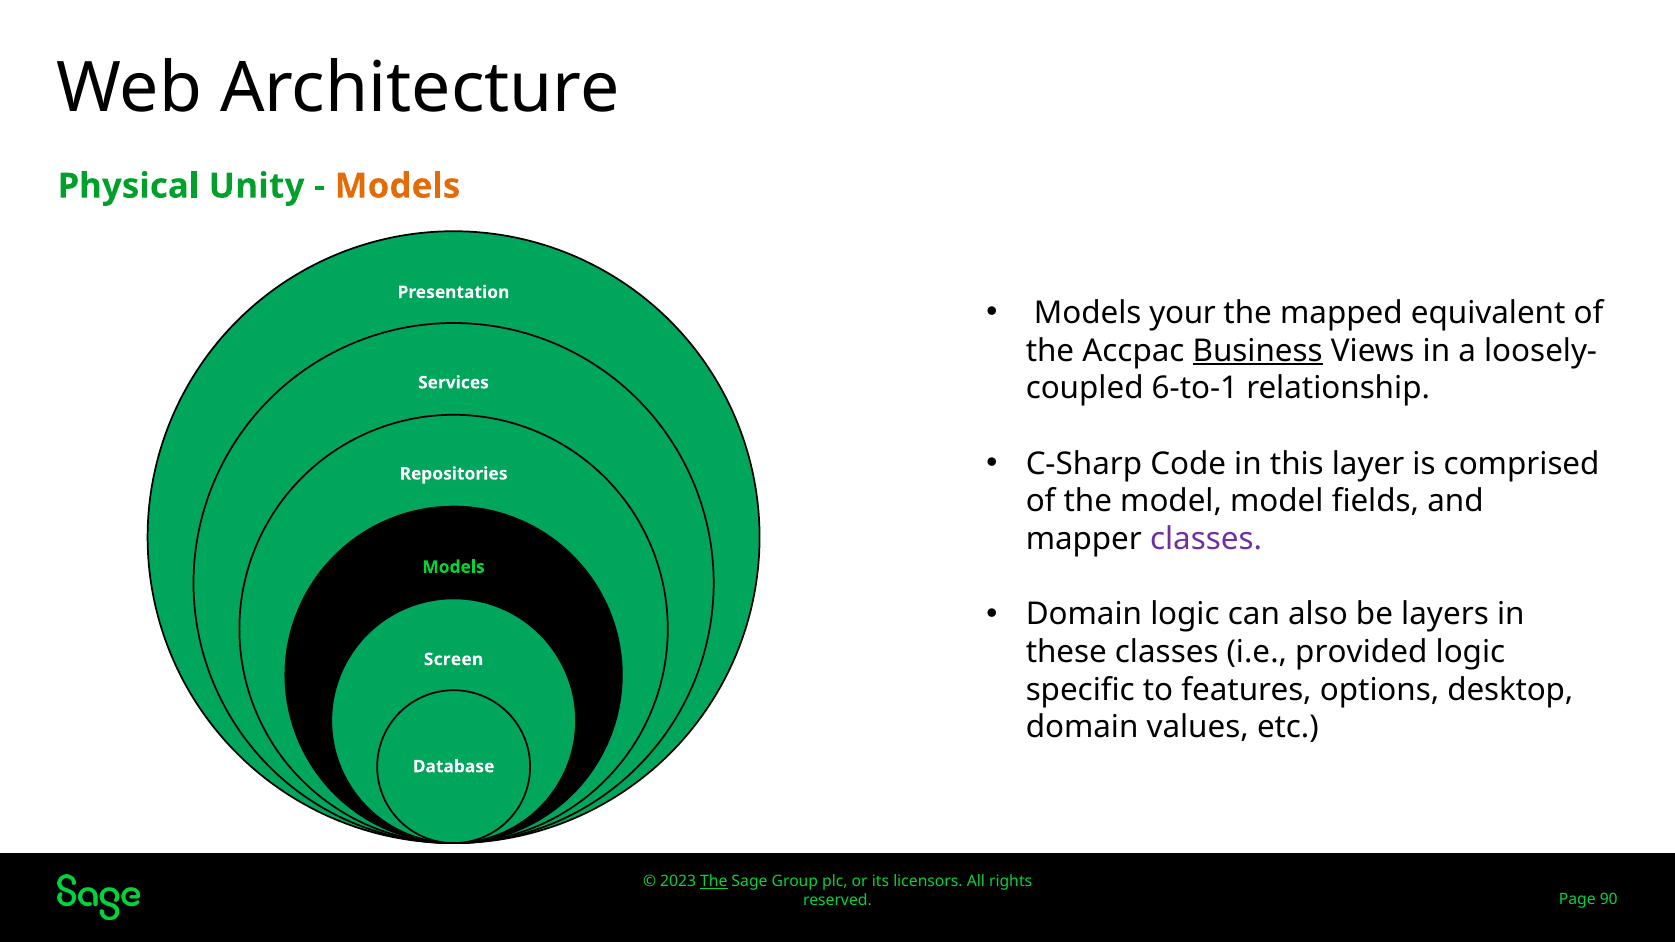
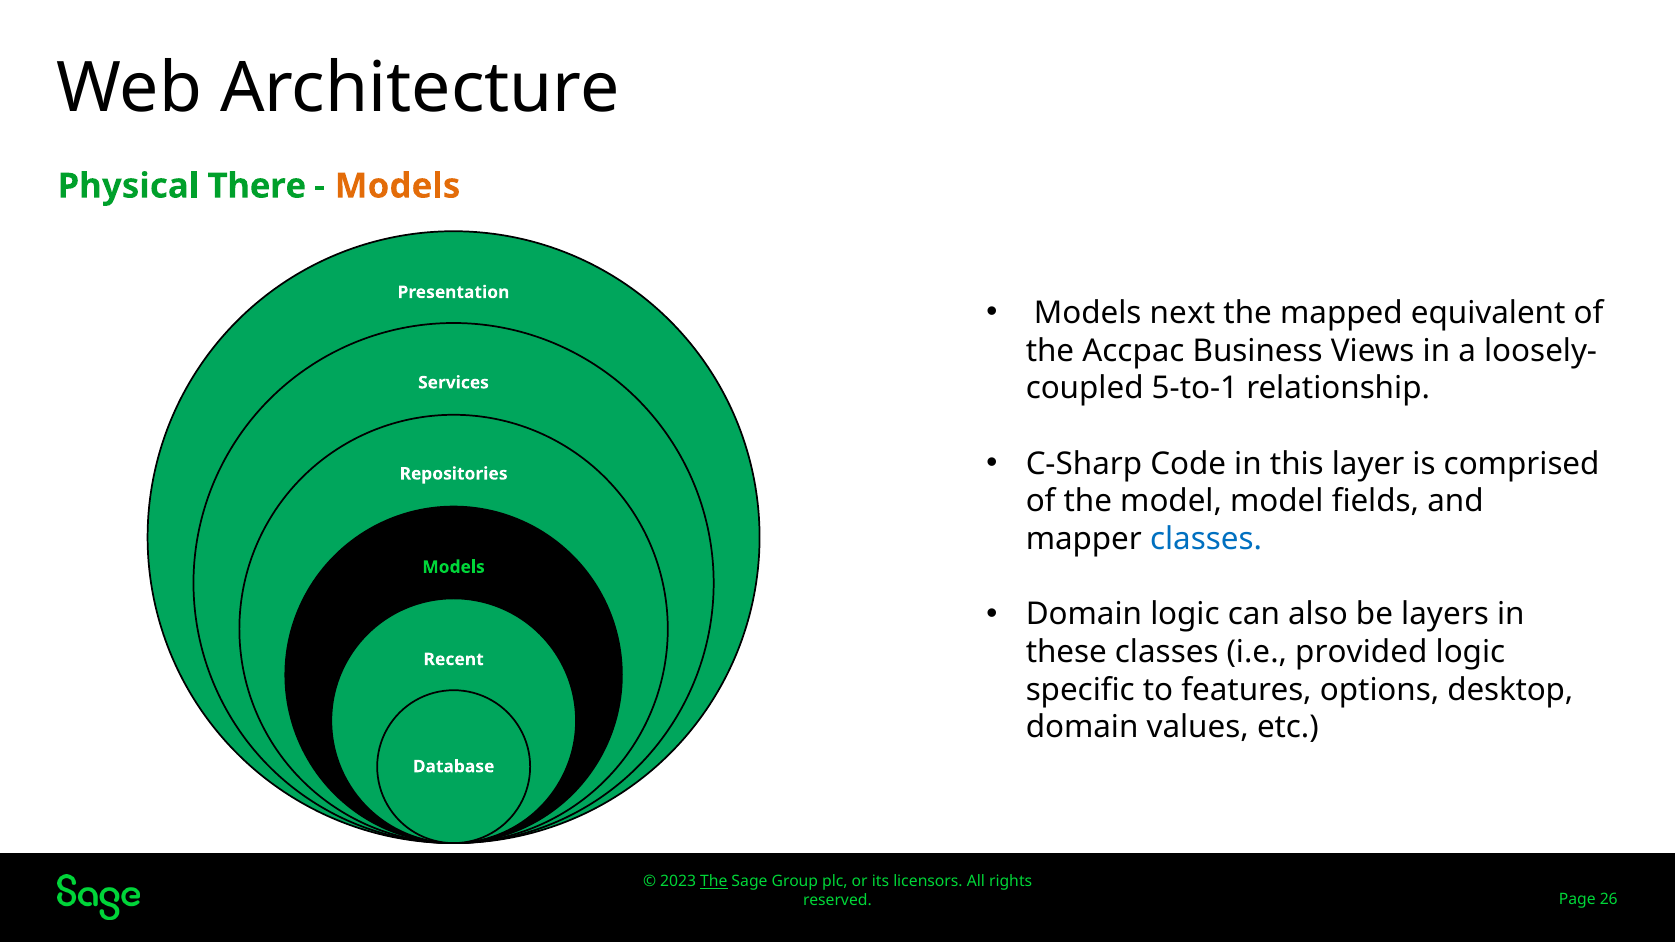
Unity: Unity -> There
your: your -> next
Business underline: present -> none
6-to-1: 6-to-1 -> 5-to-1
classes at (1206, 539) colour: purple -> blue
Screen: Screen -> Recent
90: 90 -> 26
